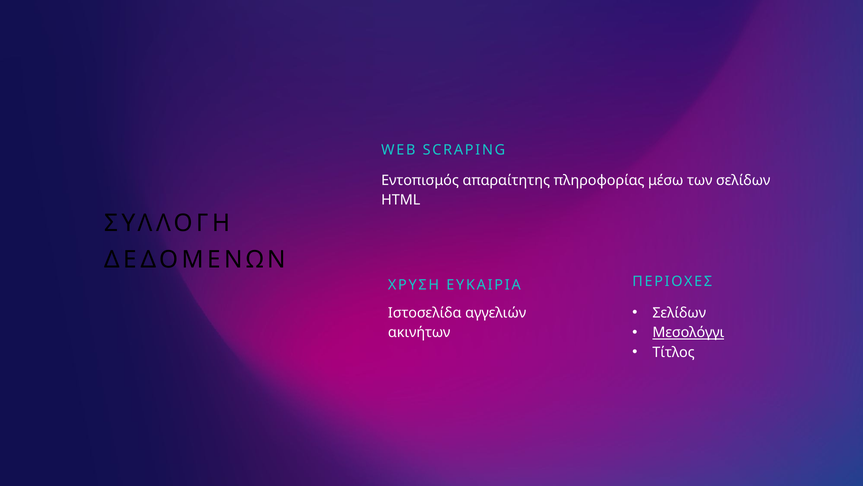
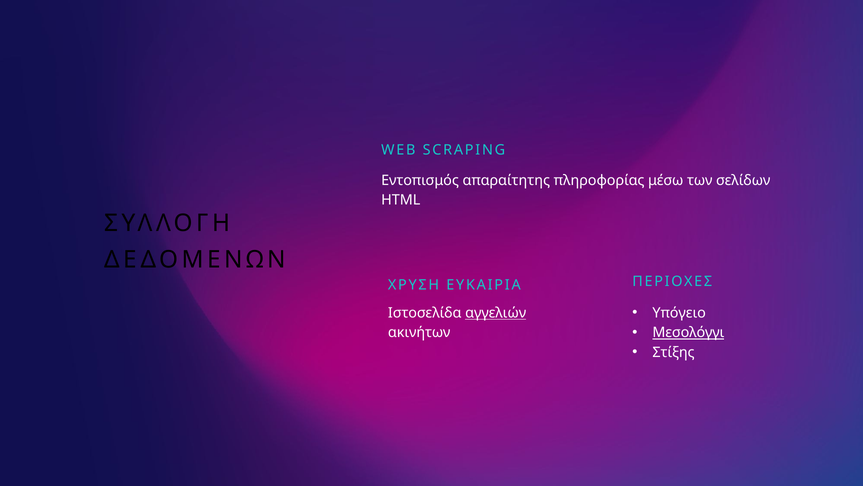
Σελίδων at (679, 313): Σελίδων -> Υπόγειο
αγγελιών underline: none -> present
Τίτλος: Τίτλος -> Στίξης
